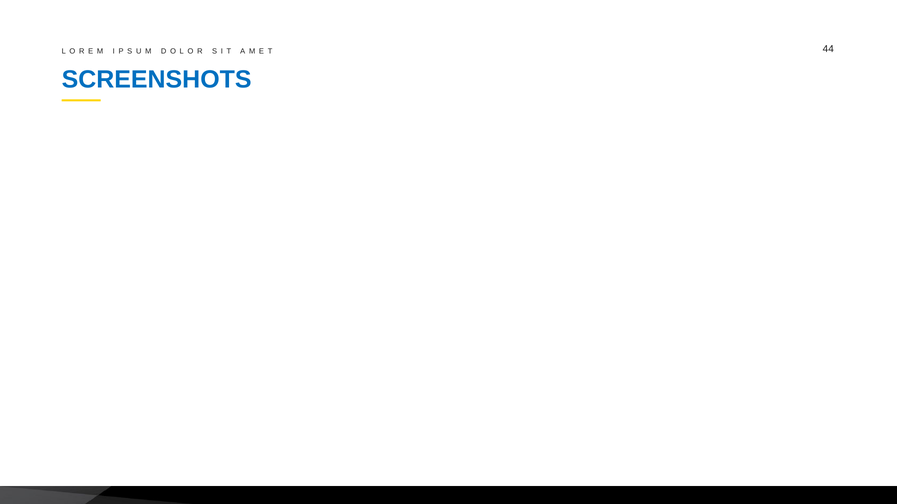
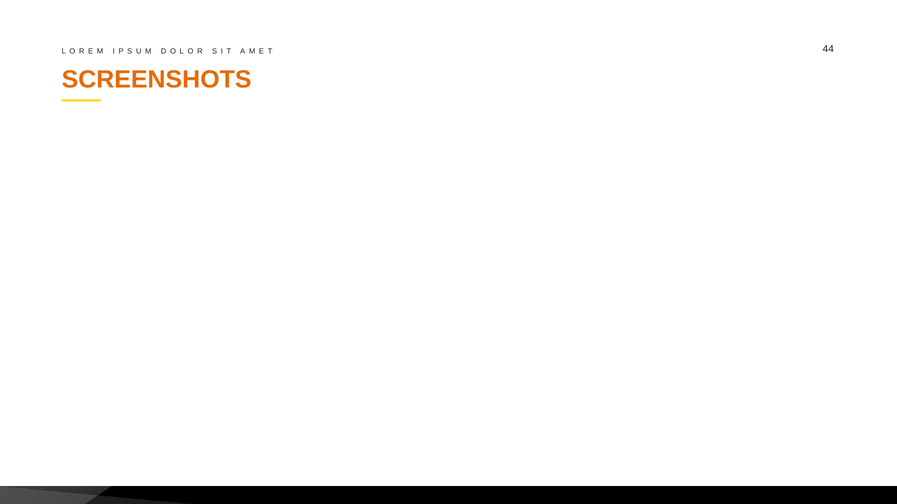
SCREENSHOTS colour: blue -> orange
